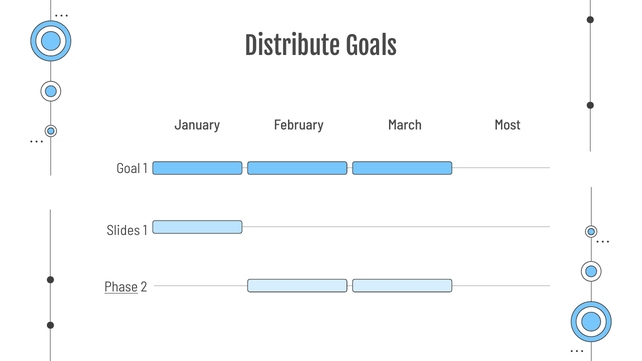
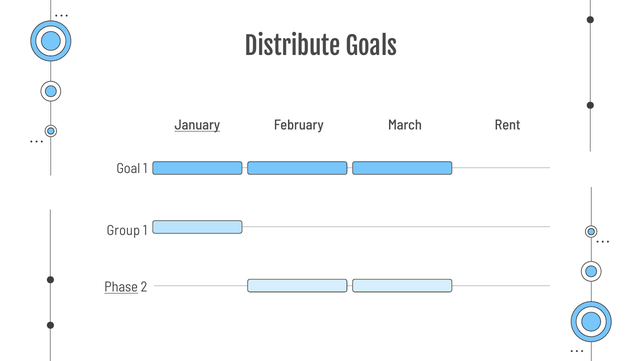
January underline: none -> present
Most: Most -> Rent
Slides: Slides -> Group
